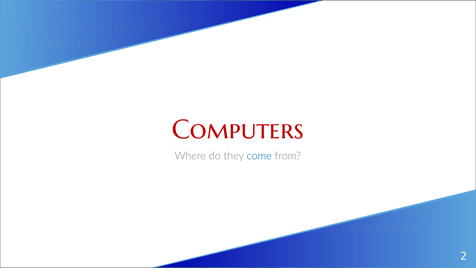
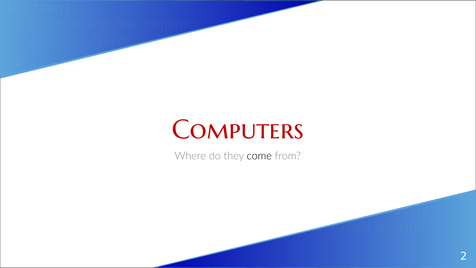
come colour: blue -> black
